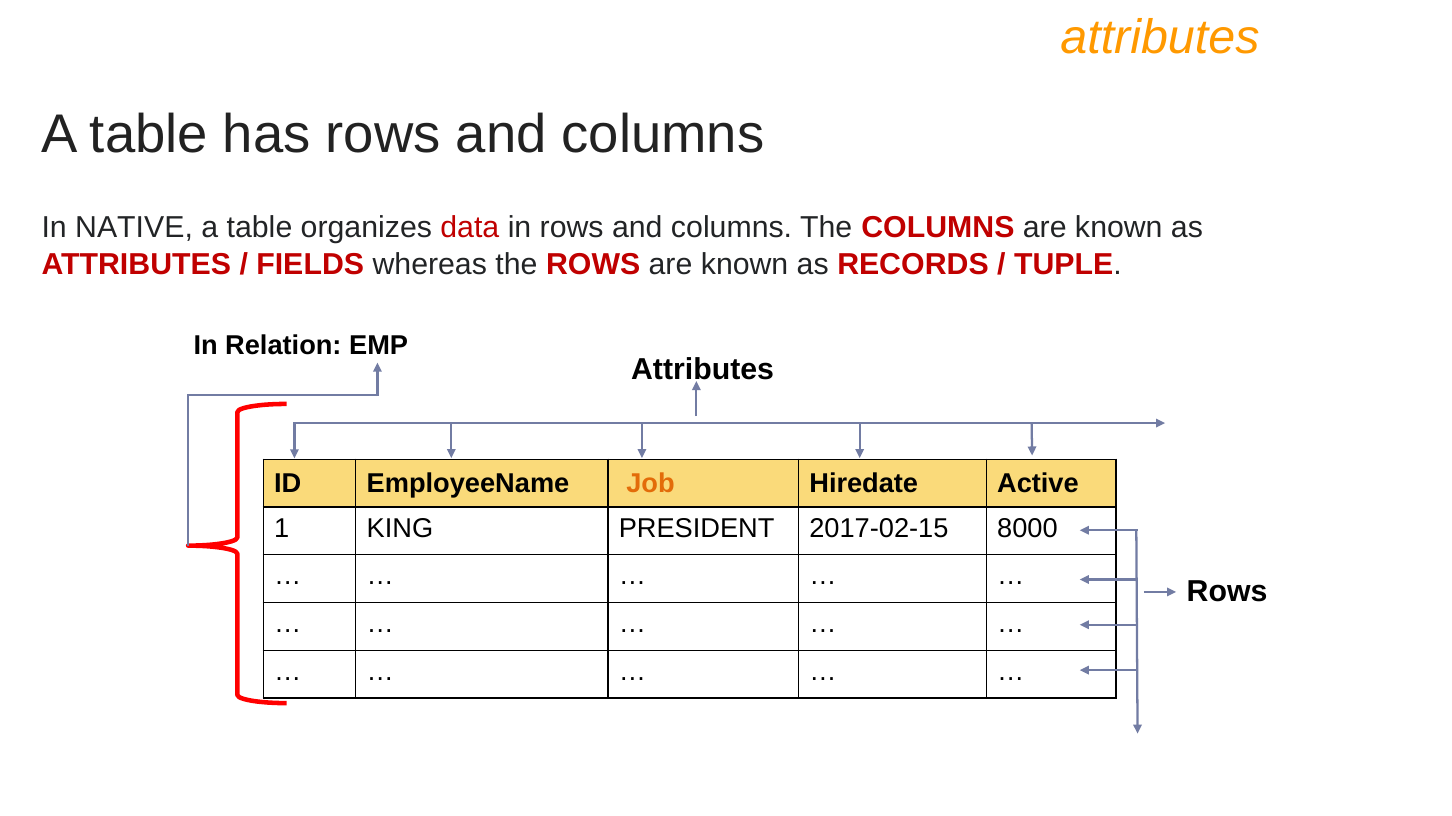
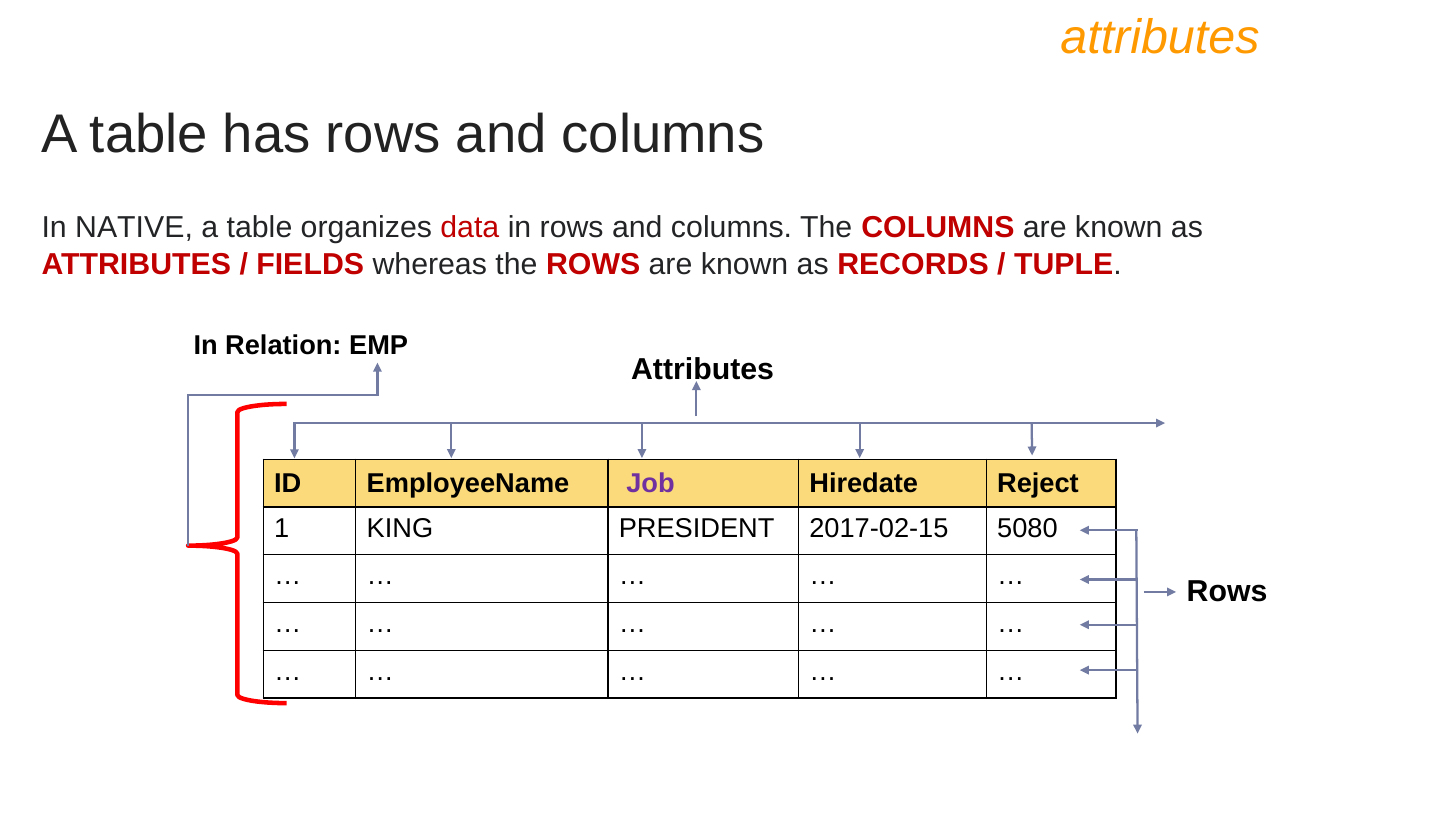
Job colour: orange -> purple
Active: Active -> Reject
8000: 8000 -> 5080
